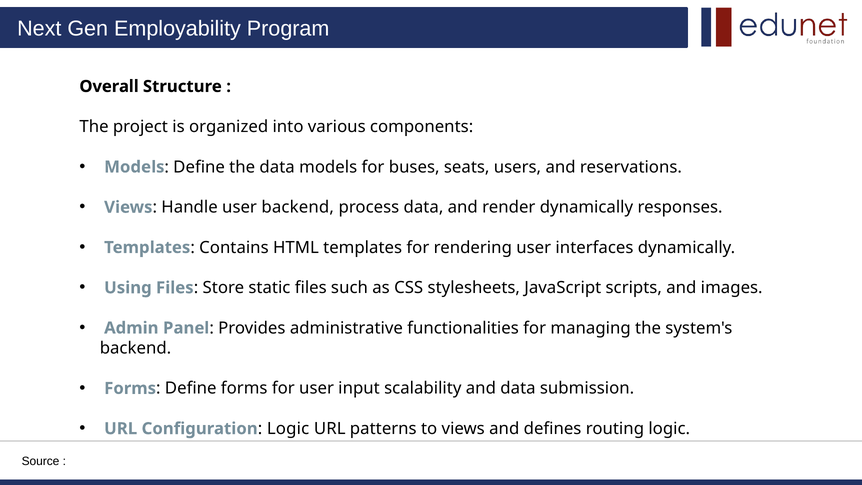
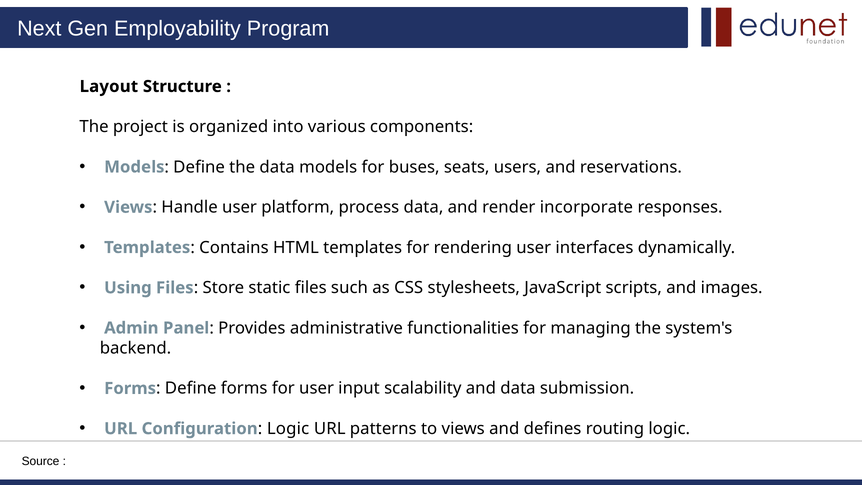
Overall: Overall -> Layout
user backend: backend -> platform
render dynamically: dynamically -> incorporate
